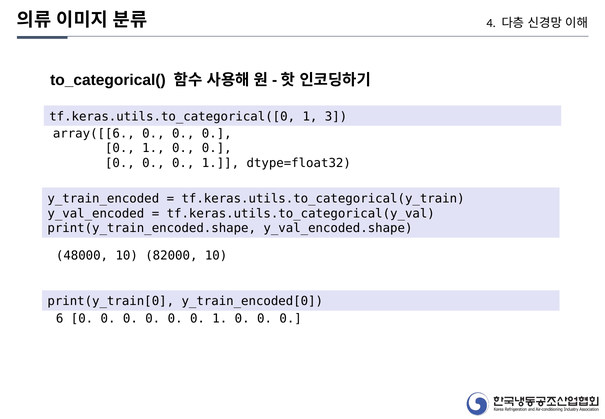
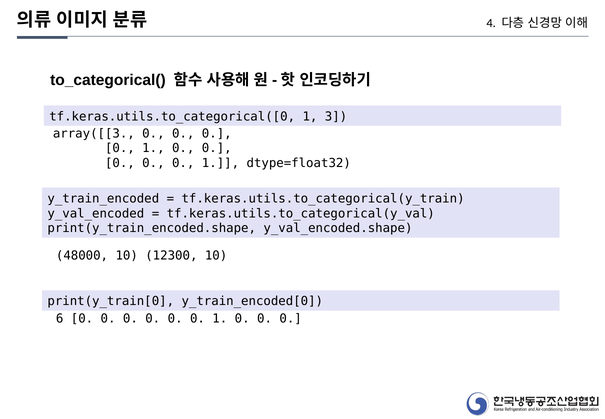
array([[6: array([[6 -> array([[3
82000: 82000 -> 12300
